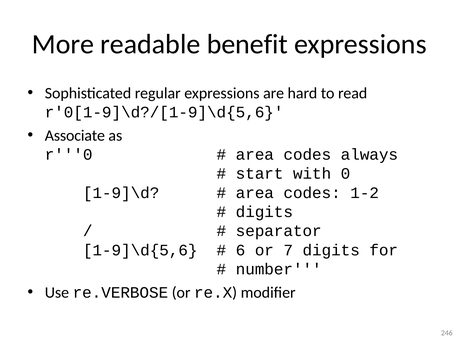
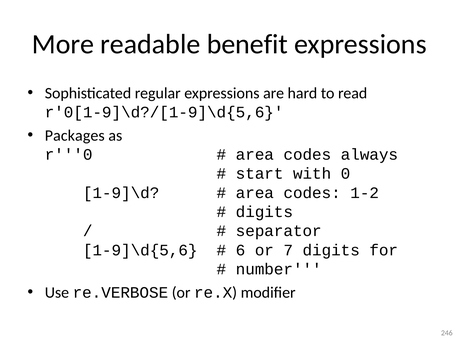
Associate: Associate -> Packages
